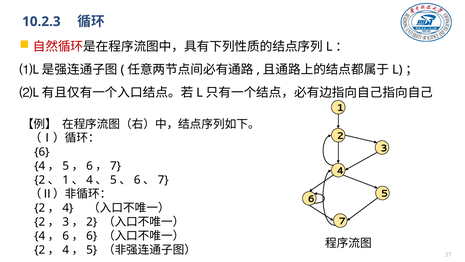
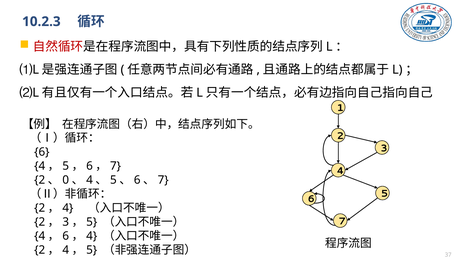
1 at (66, 180): 1 -> 0
2 at (92, 222): 2 -> 5
6 at (92, 236): 6 -> 4
